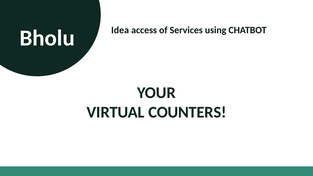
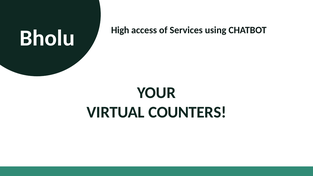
Idea: Idea -> High
